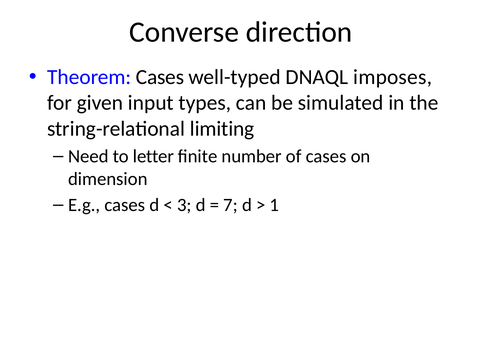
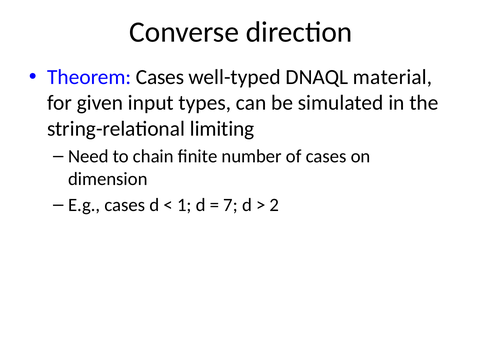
imposes: imposes -> material
letter: letter -> chain
3: 3 -> 1
1: 1 -> 2
